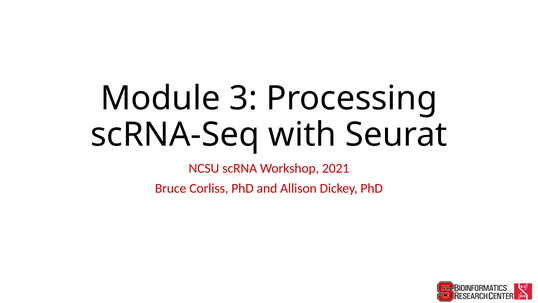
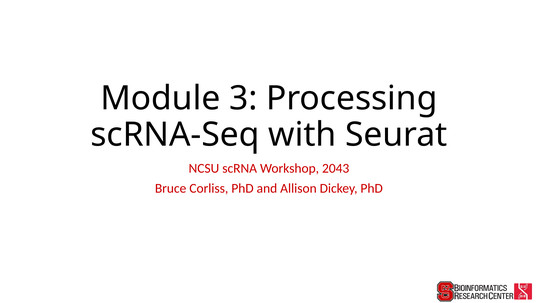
2021: 2021 -> 2043
